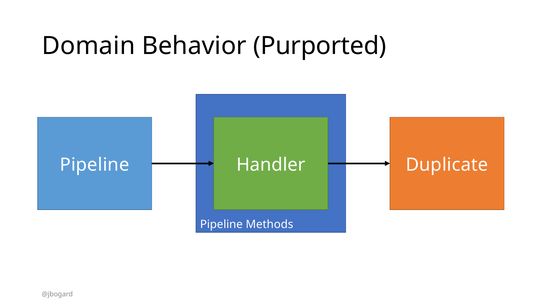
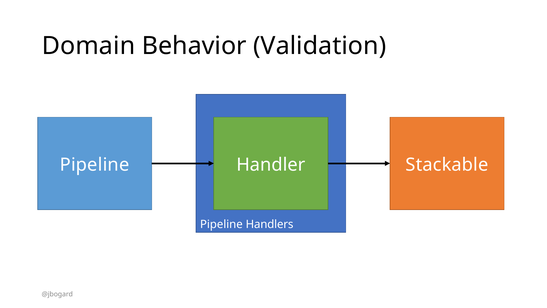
Purported: Purported -> Validation
Duplicate: Duplicate -> Stackable
Methods: Methods -> Handlers
